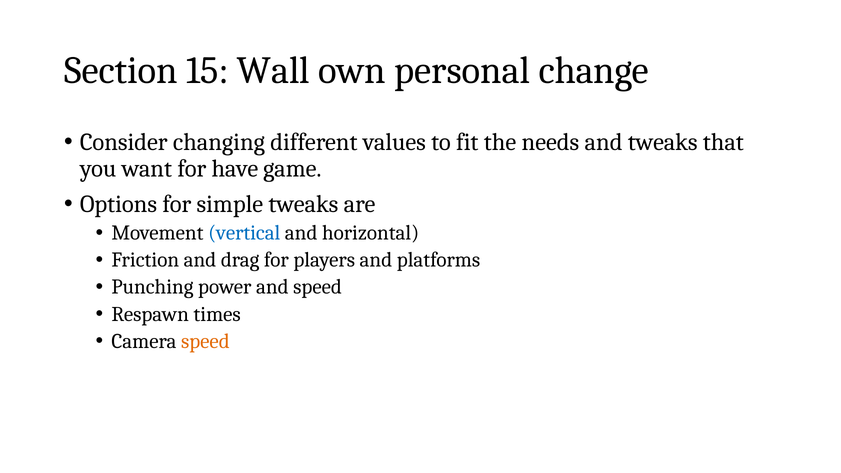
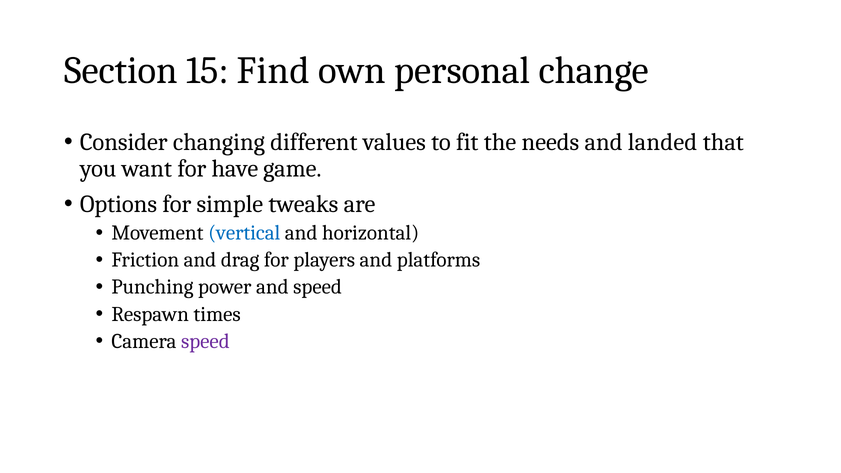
Wall: Wall -> Find
and tweaks: tweaks -> landed
speed at (205, 341) colour: orange -> purple
